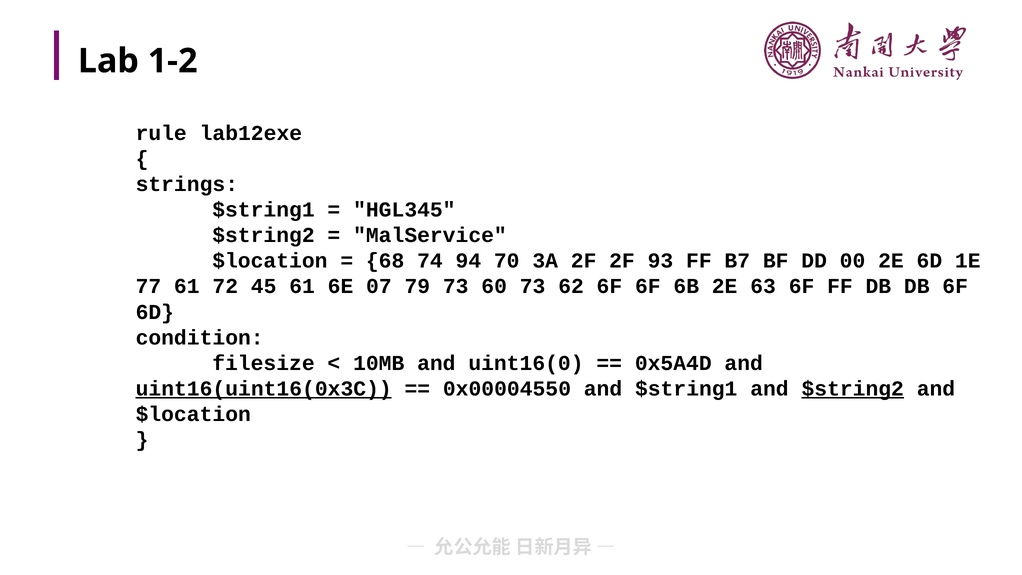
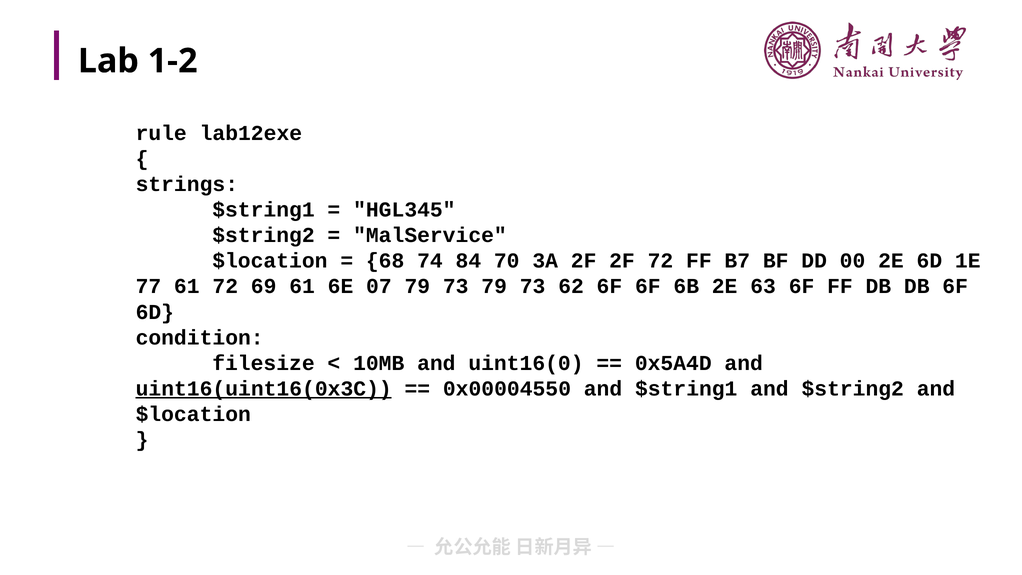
94: 94 -> 84
2F 93: 93 -> 72
45: 45 -> 69
73 60: 60 -> 79
$string2 at (853, 389) underline: present -> none
